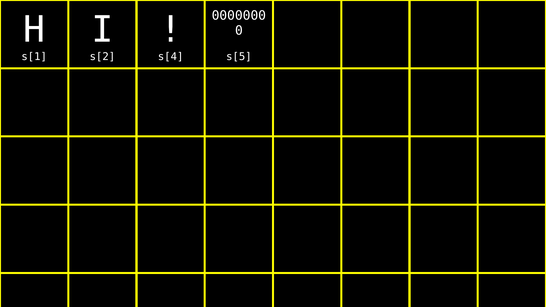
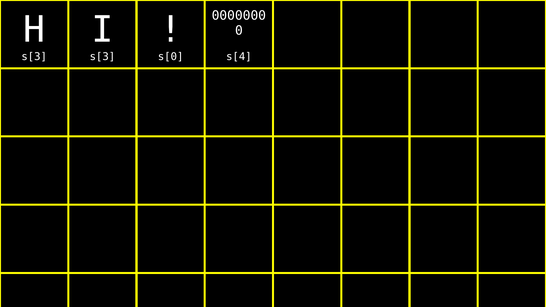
s[1 at (34, 57): s[1 -> s[3
s[2 at (102, 57): s[2 -> s[3
s[4: s[4 -> s[0
s[5: s[5 -> s[4
